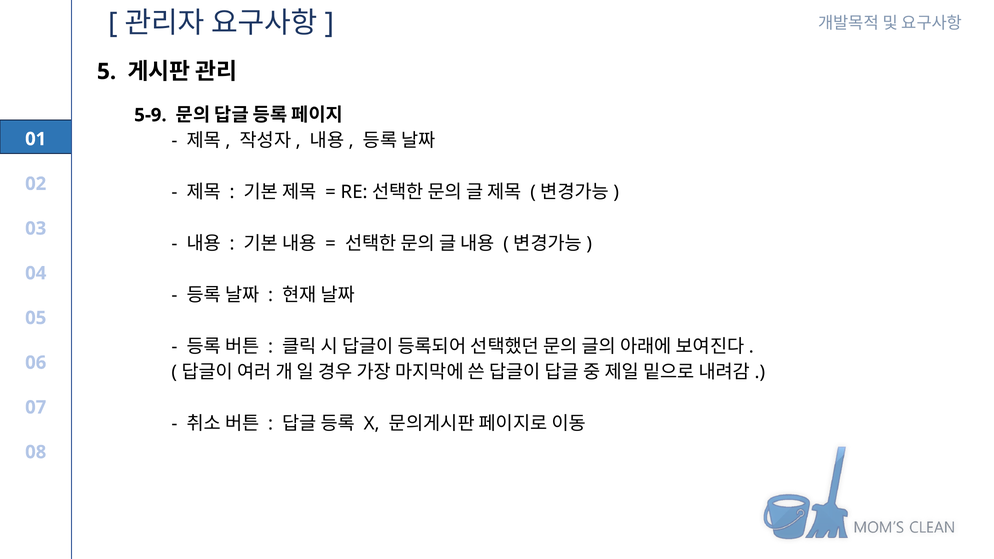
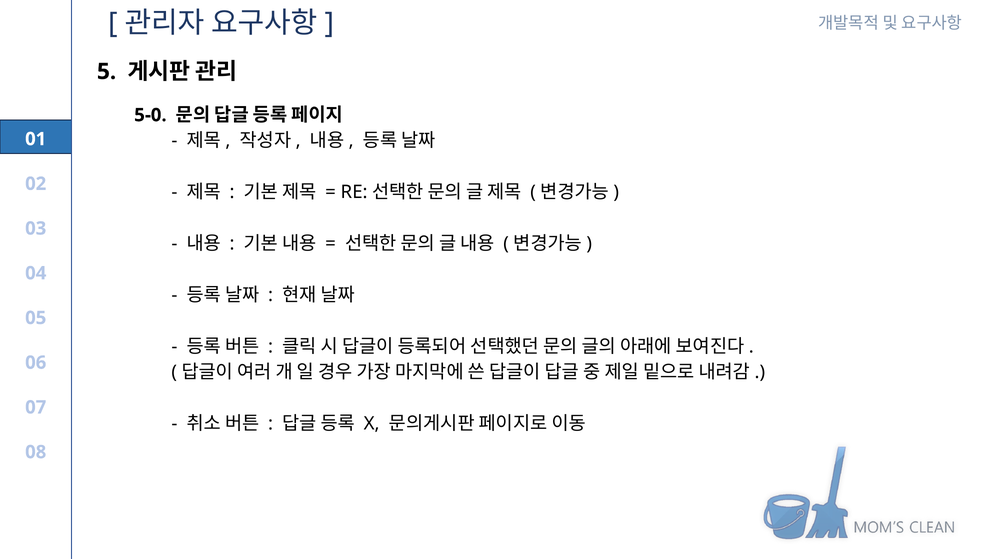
5-9: 5-9 -> 5-0
